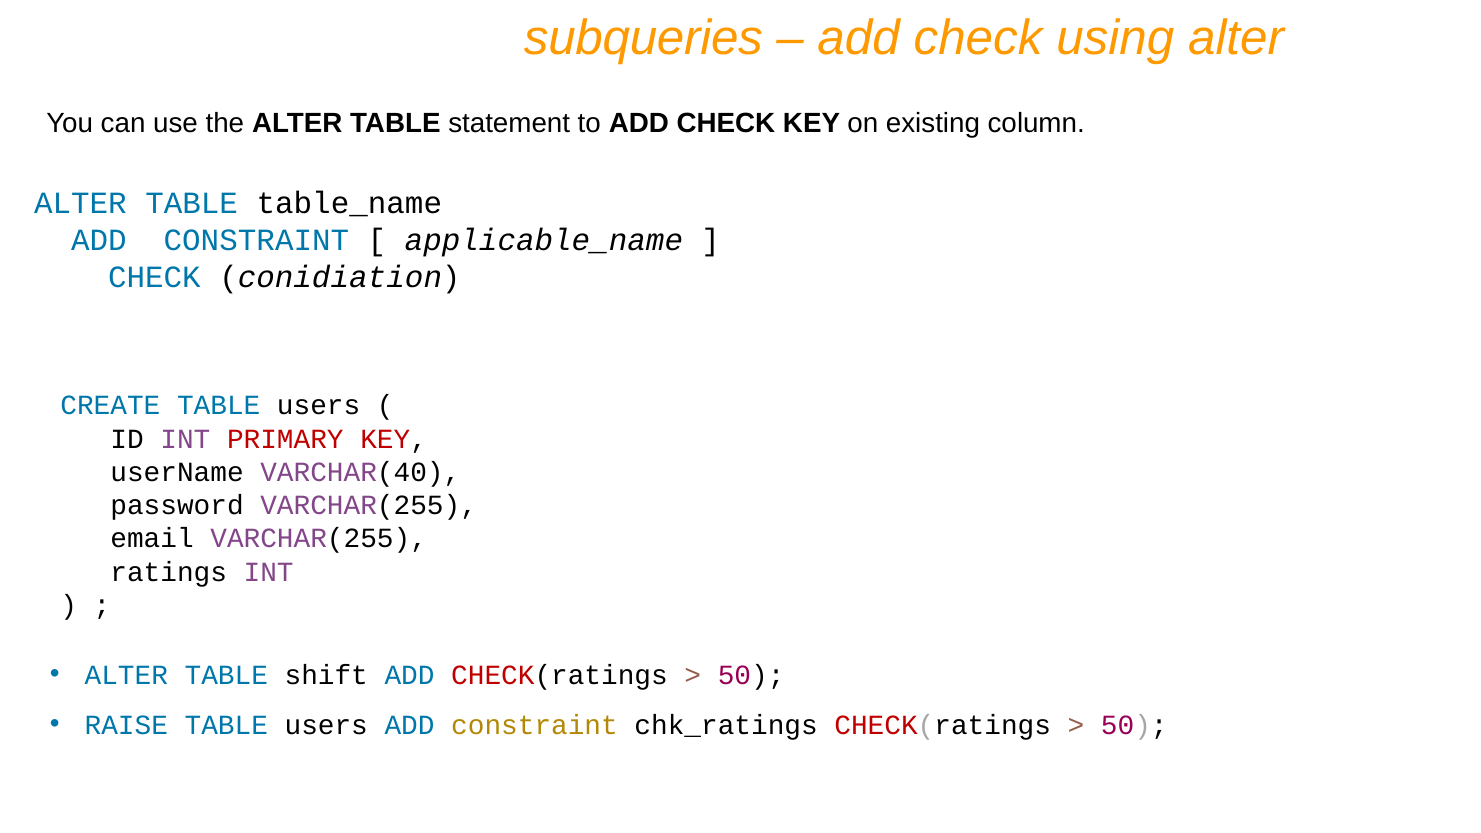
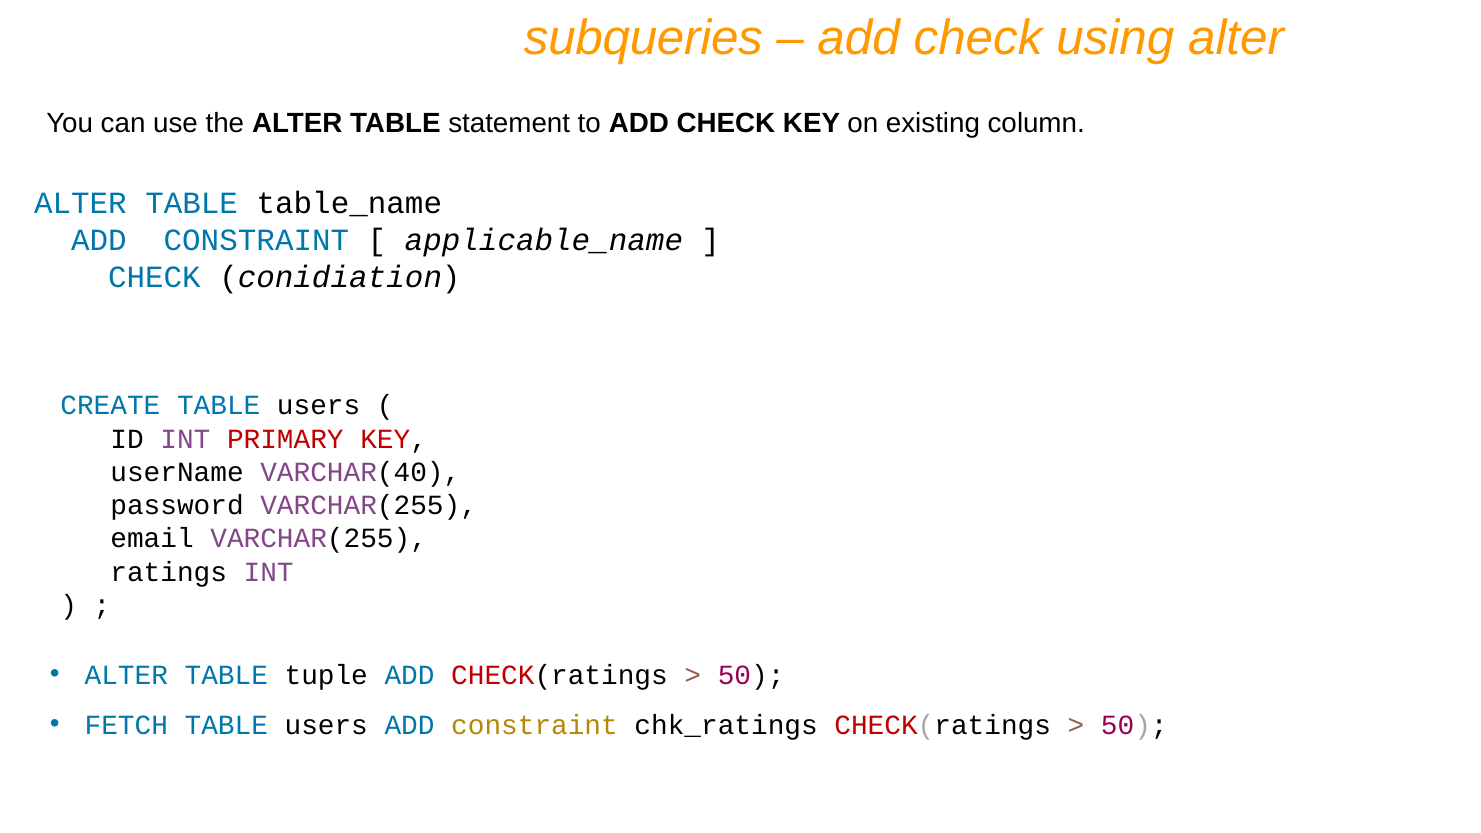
shift: shift -> tuple
RAISE: RAISE -> FETCH
